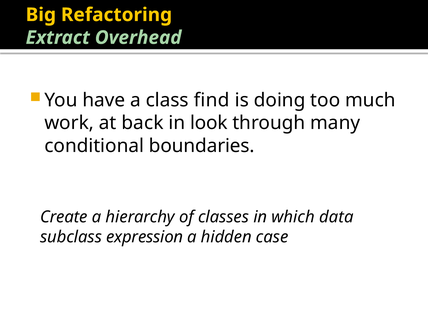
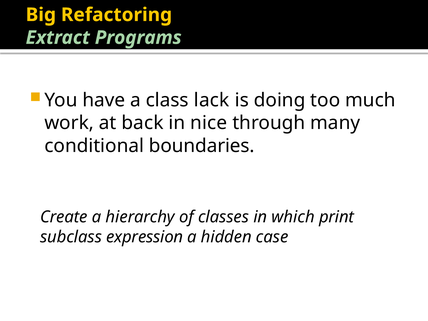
Overhead: Overhead -> Programs
find: find -> lack
look: look -> nice
data: data -> print
